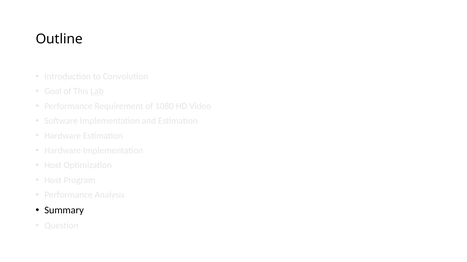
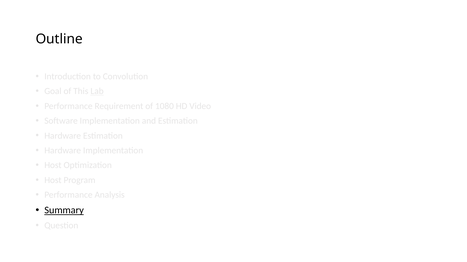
Summary underline: none -> present
